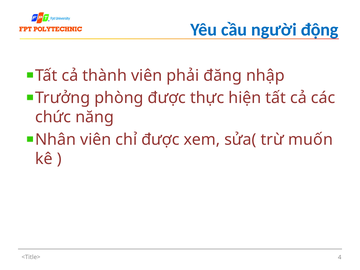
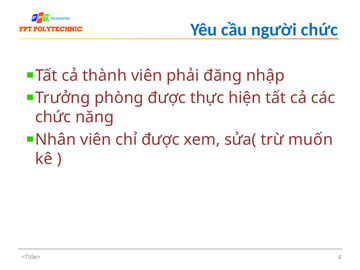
người động: động -> chức
